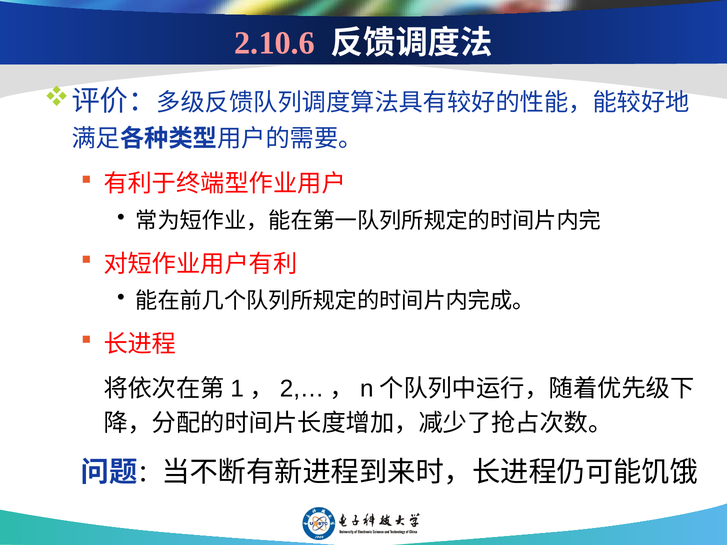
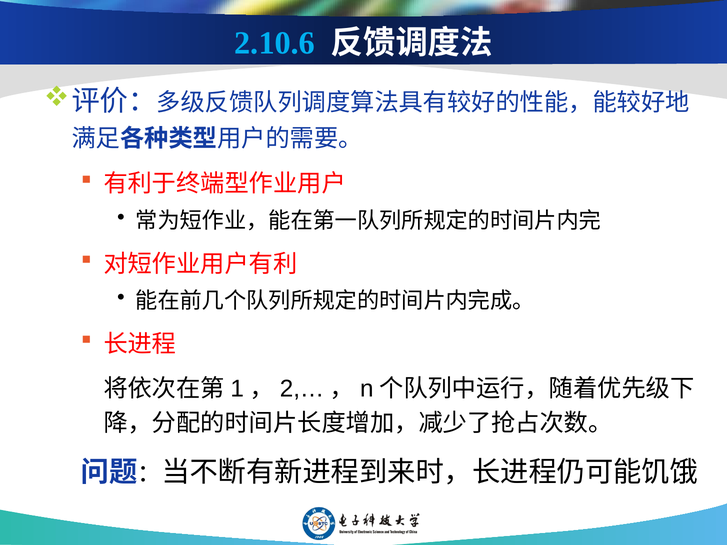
2.10.6 colour: pink -> light blue
